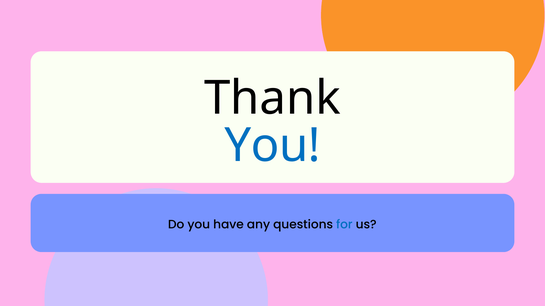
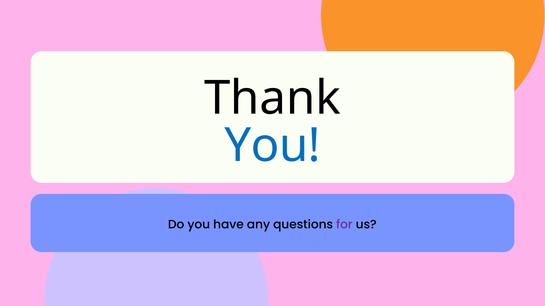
for colour: blue -> purple
